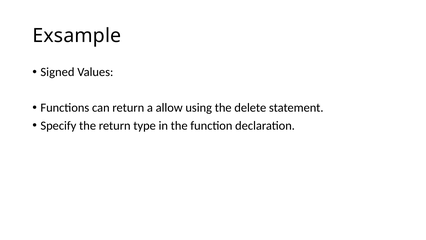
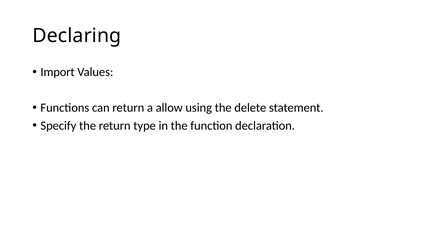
Exsample: Exsample -> Declaring
Signed: Signed -> Import
